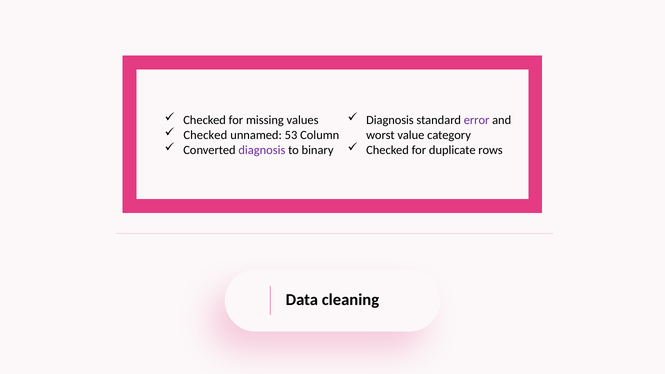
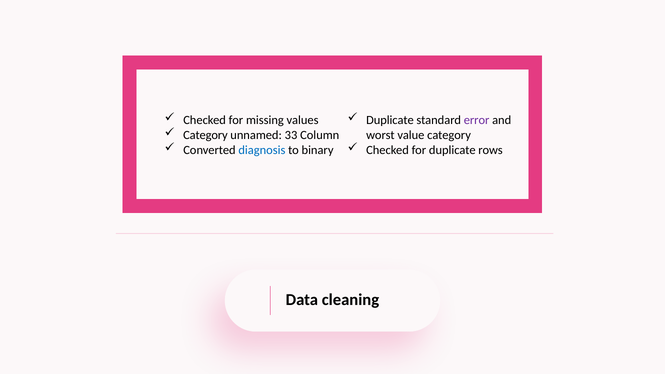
Diagnosis at (390, 120): Diagnosis -> Duplicate
Checked at (205, 135): Checked -> Category
53: 53 -> 33
diagnosis at (262, 150) colour: purple -> blue
